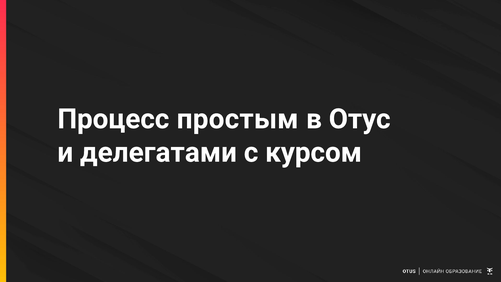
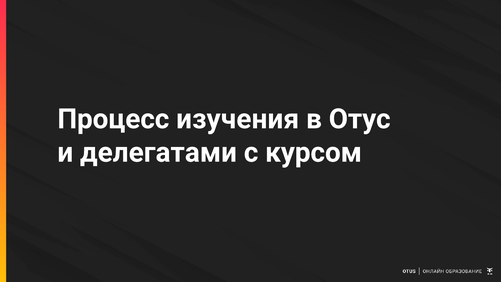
простым: простым -> изучения
